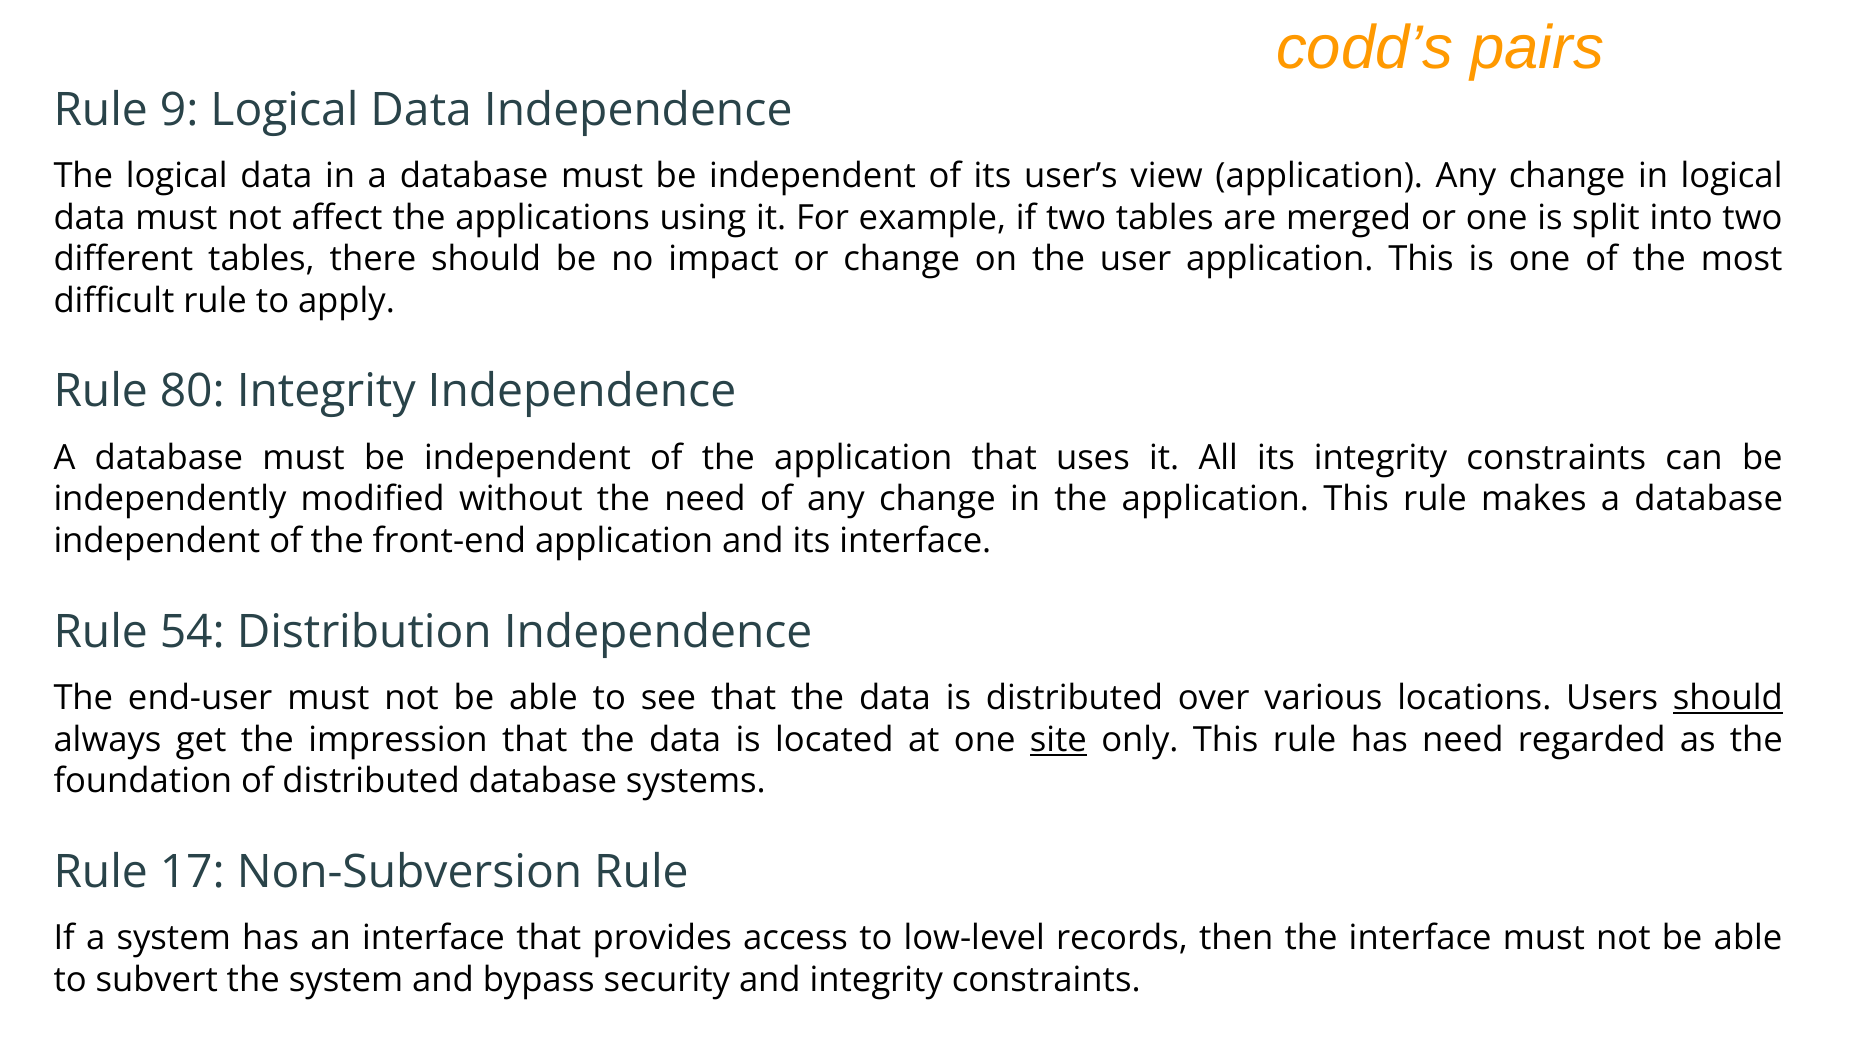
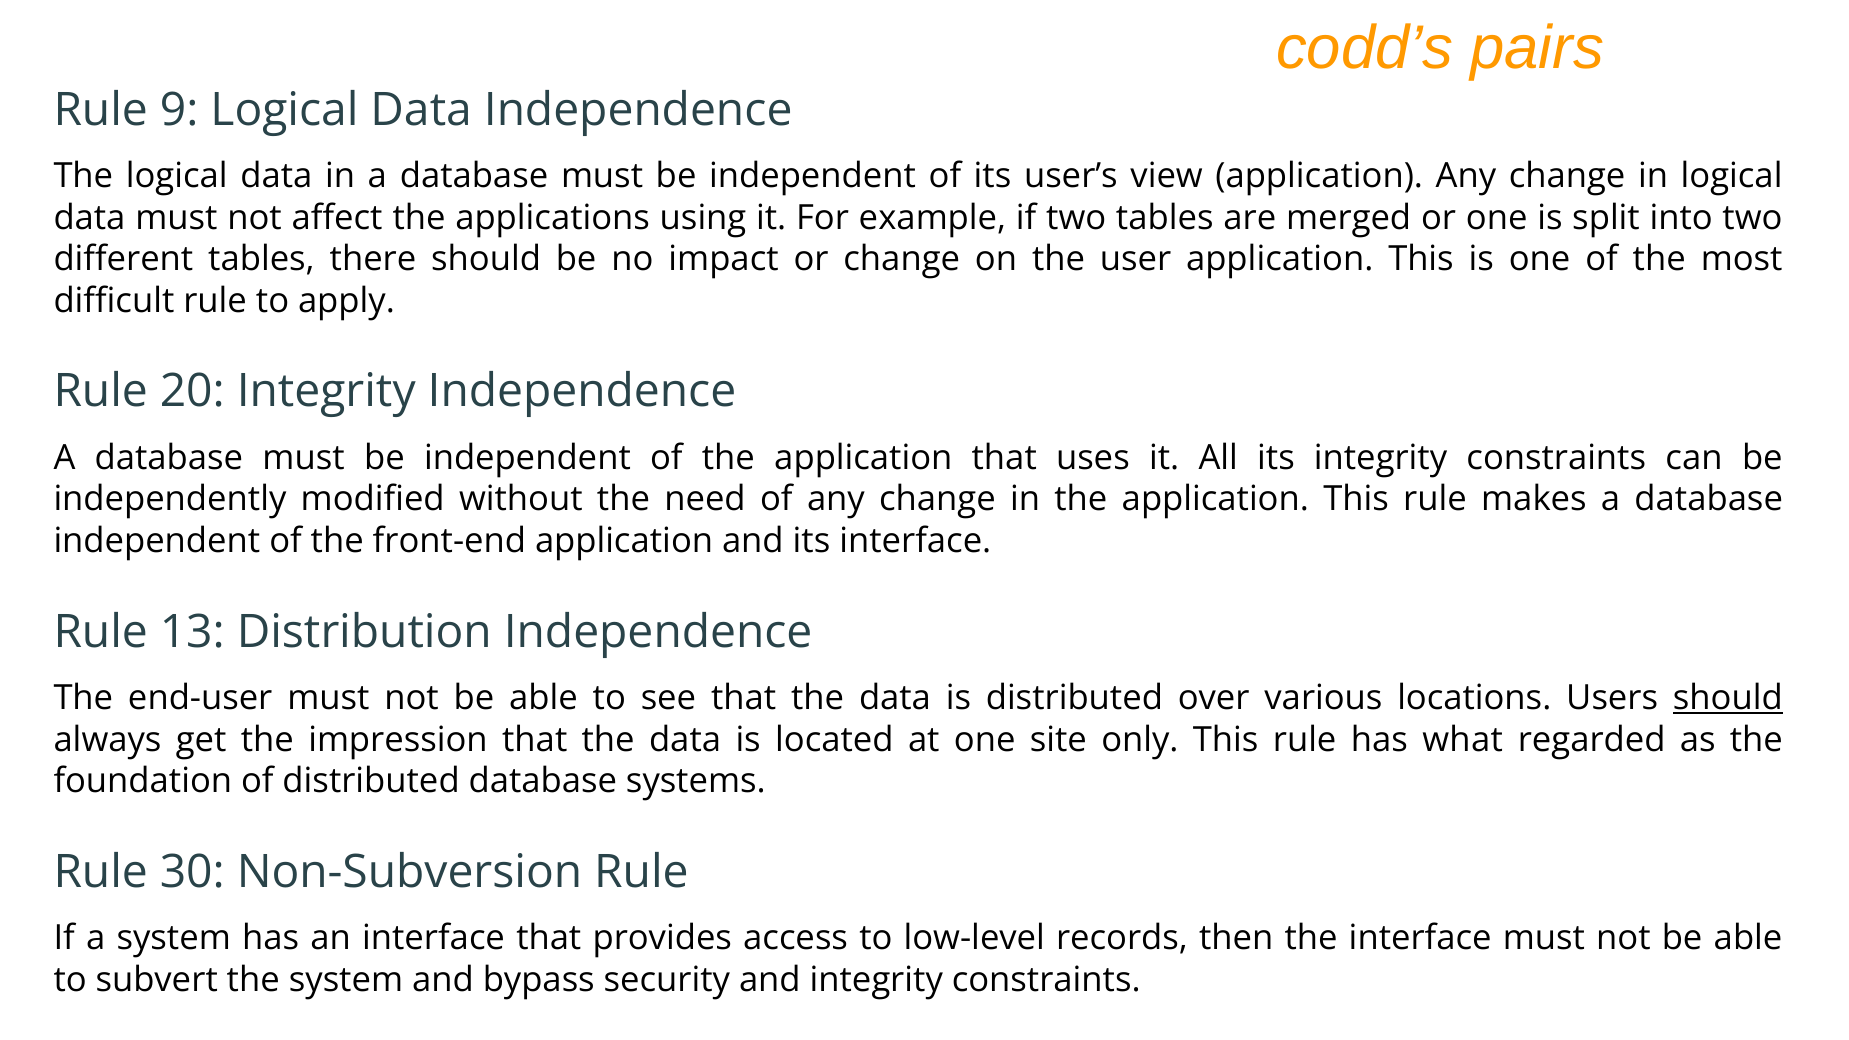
80: 80 -> 20
54: 54 -> 13
site underline: present -> none
has need: need -> what
17: 17 -> 30
